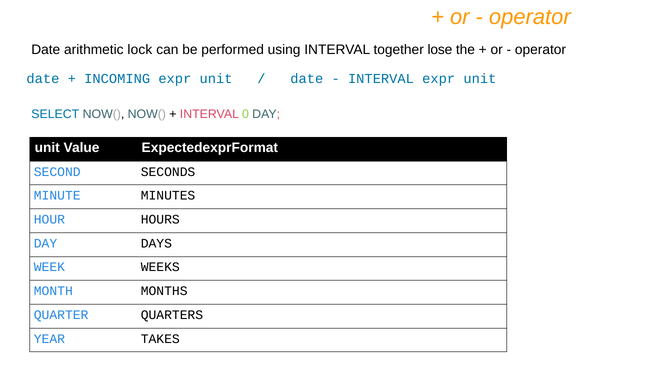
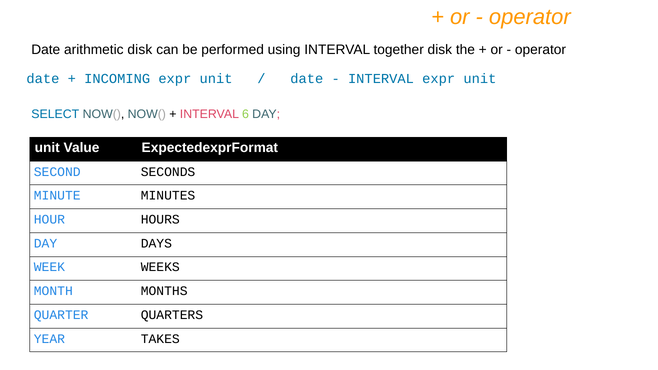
arithmetic lock: lock -> disk
together lose: lose -> disk
0: 0 -> 6
